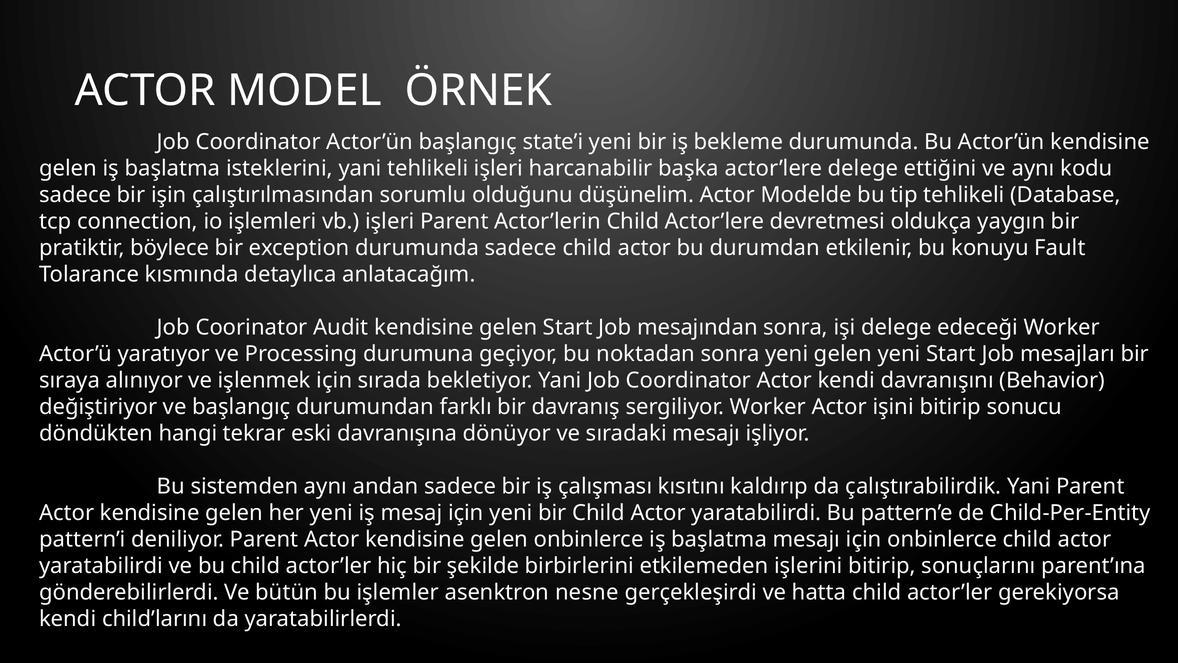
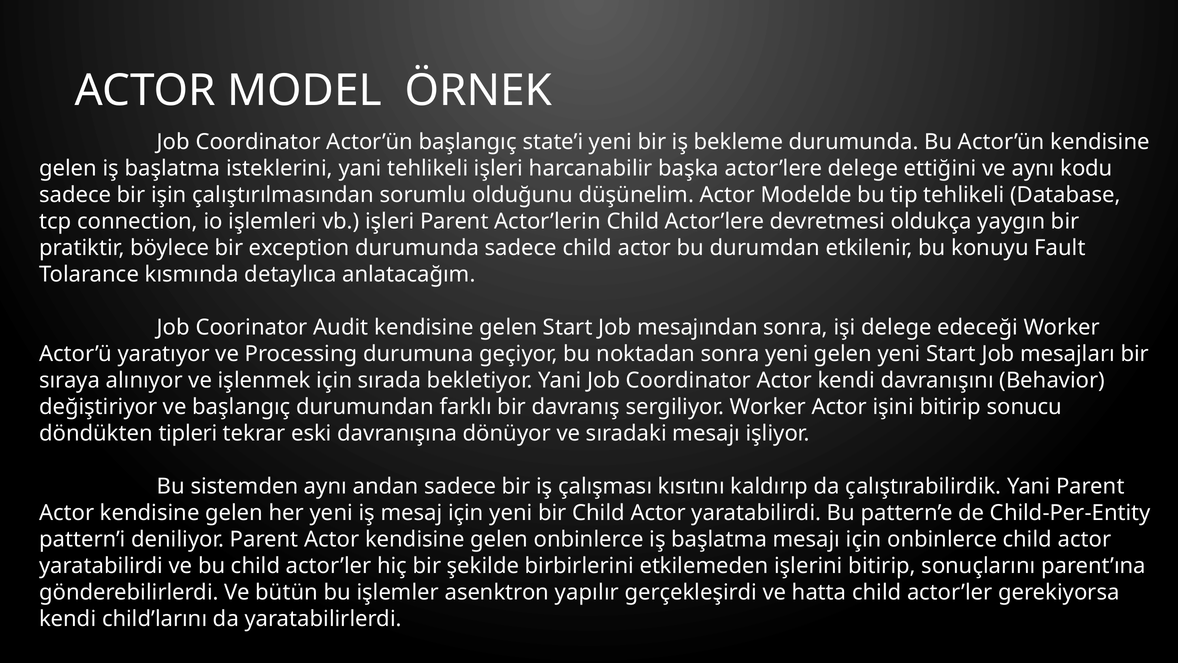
hangi: hangi -> tipleri
nesne: nesne -> yapılır
